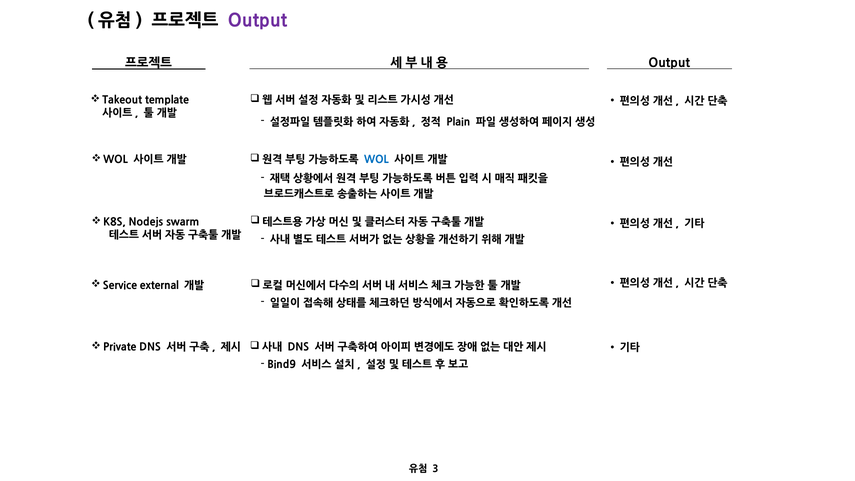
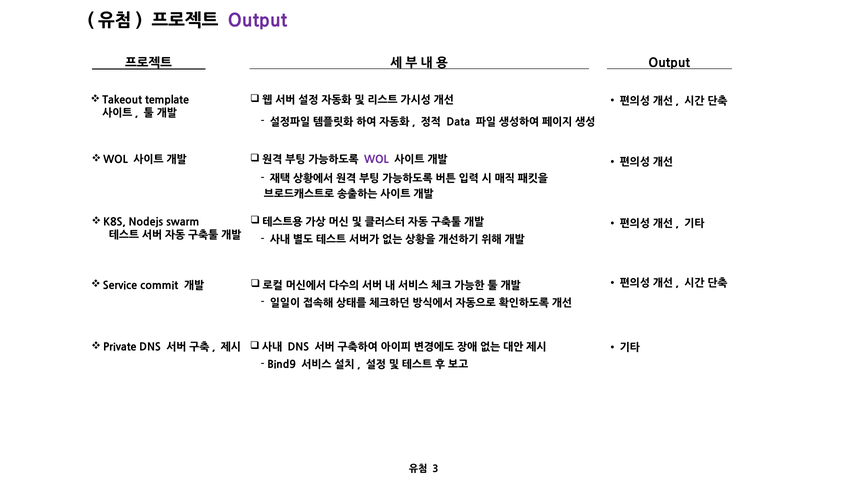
Plain: Plain -> Data
WOL colour: blue -> purple
external: external -> commit
